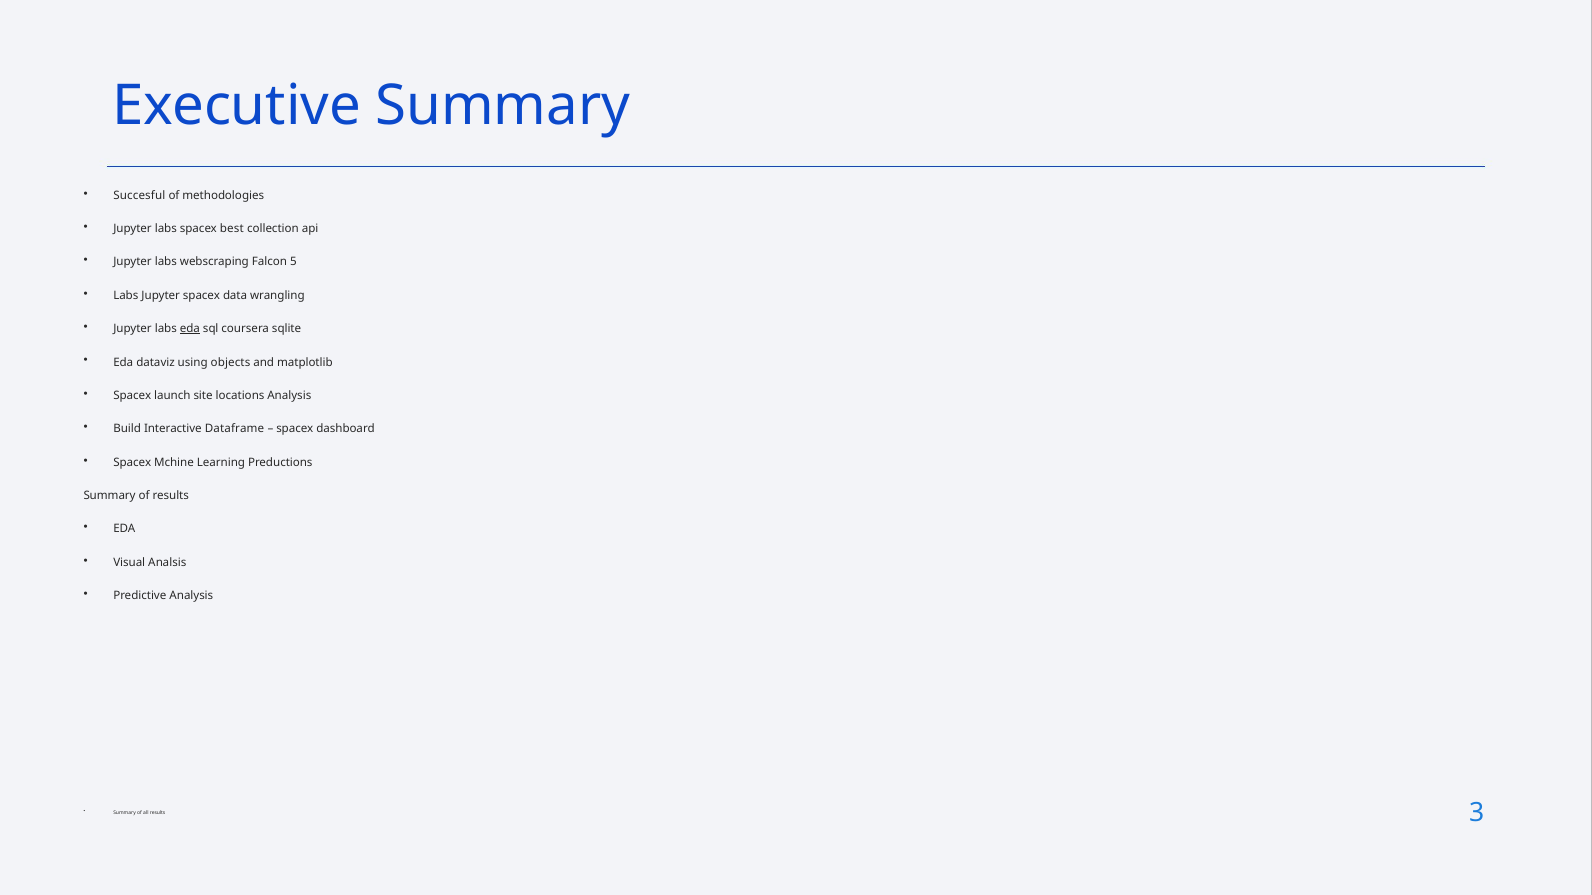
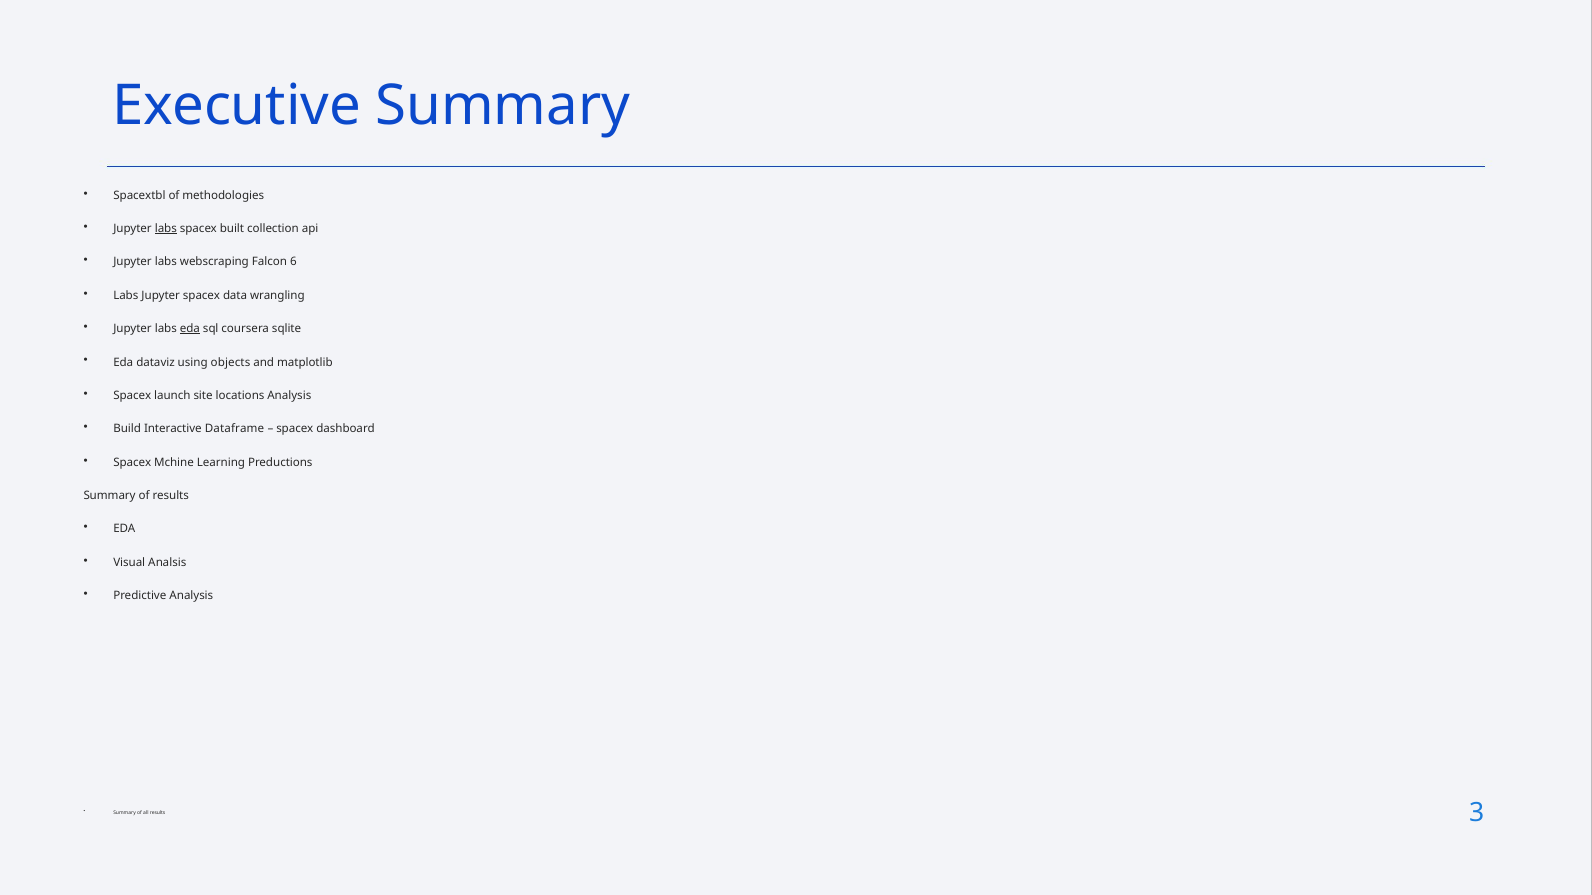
Succesful: Succesful -> Spacextbl
labs at (166, 229) underline: none -> present
best: best -> built
5: 5 -> 6
